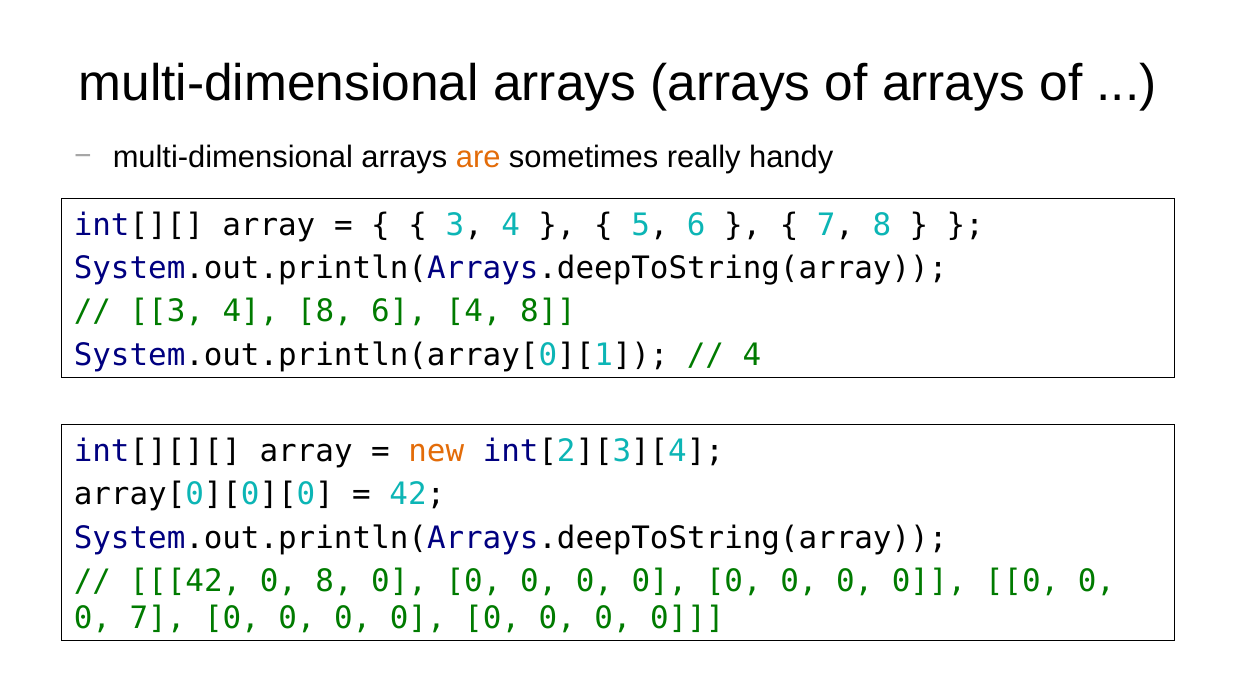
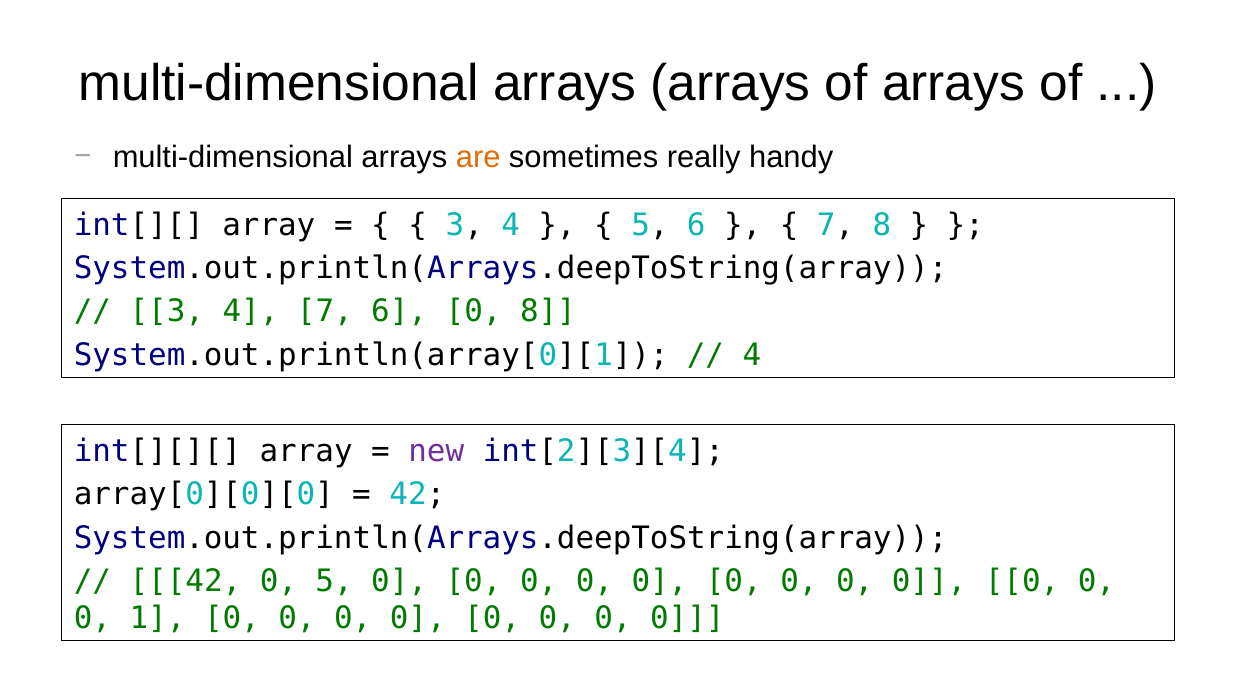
3 4 8: 8 -> 7
6 4: 4 -> 0
new colour: orange -> purple
0 8: 8 -> 5
0 7: 7 -> 1
